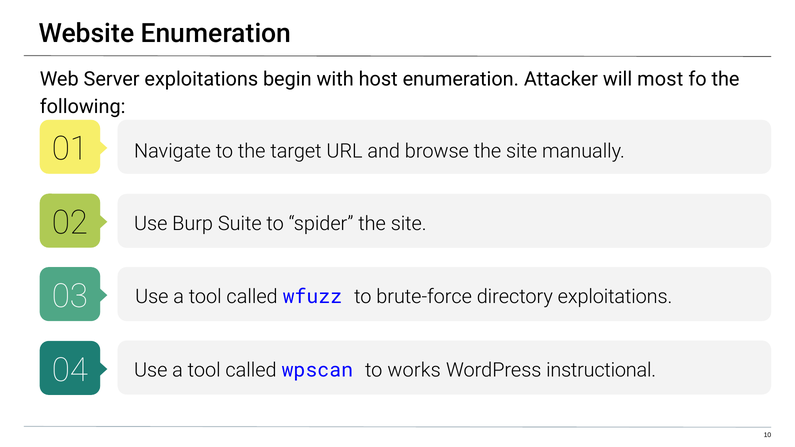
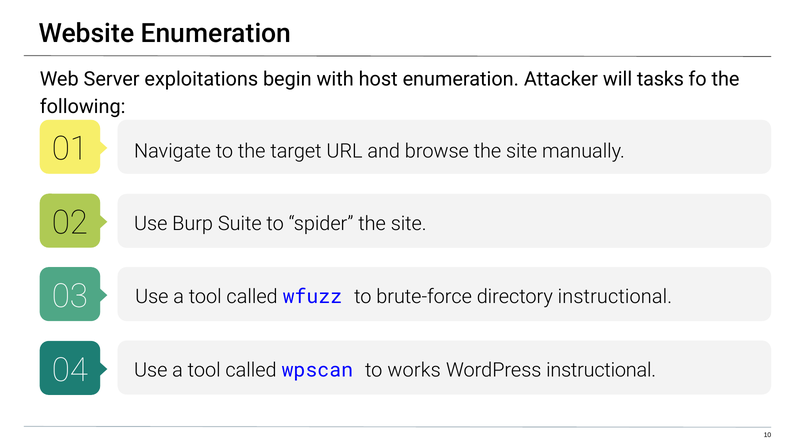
most: most -> tasks
directory exploitations: exploitations -> instructional
